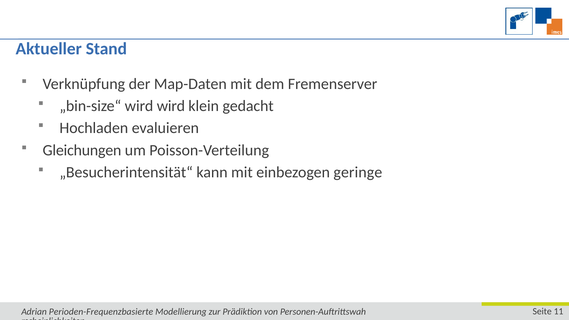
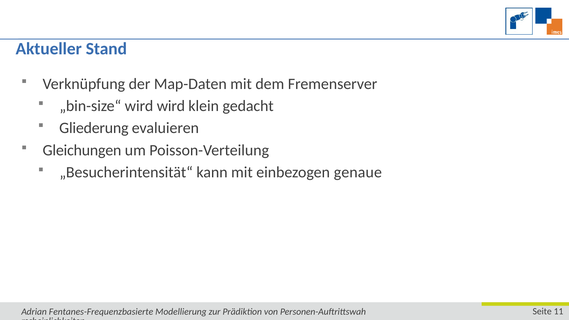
Hochladen: Hochladen -> Gliederung
geringe: geringe -> genaue
Perioden-Frequenzbasierte: Perioden-Frequenzbasierte -> Fentanes-Frequenzbasierte
